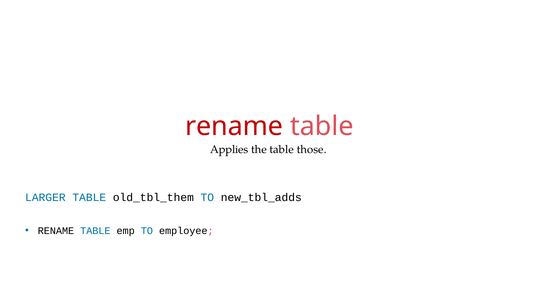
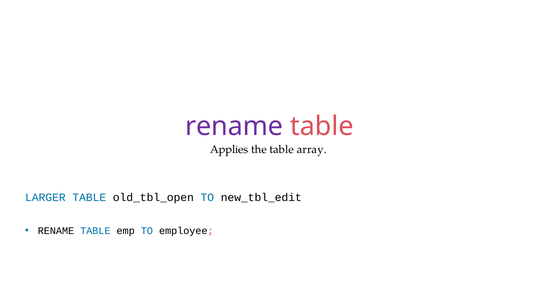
rename at (234, 126) colour: red -> purple
those: those -> array
old_tbl_them: old_tbl_them -> old_tbl_open
new_tbl_adds: new_tbl_adds -> new_tbl_edit
